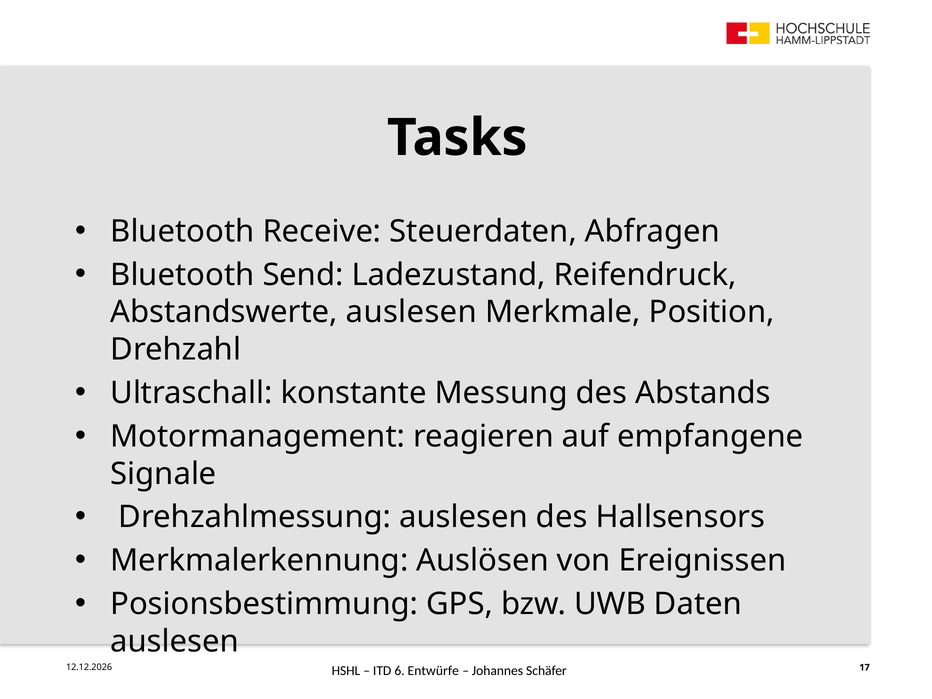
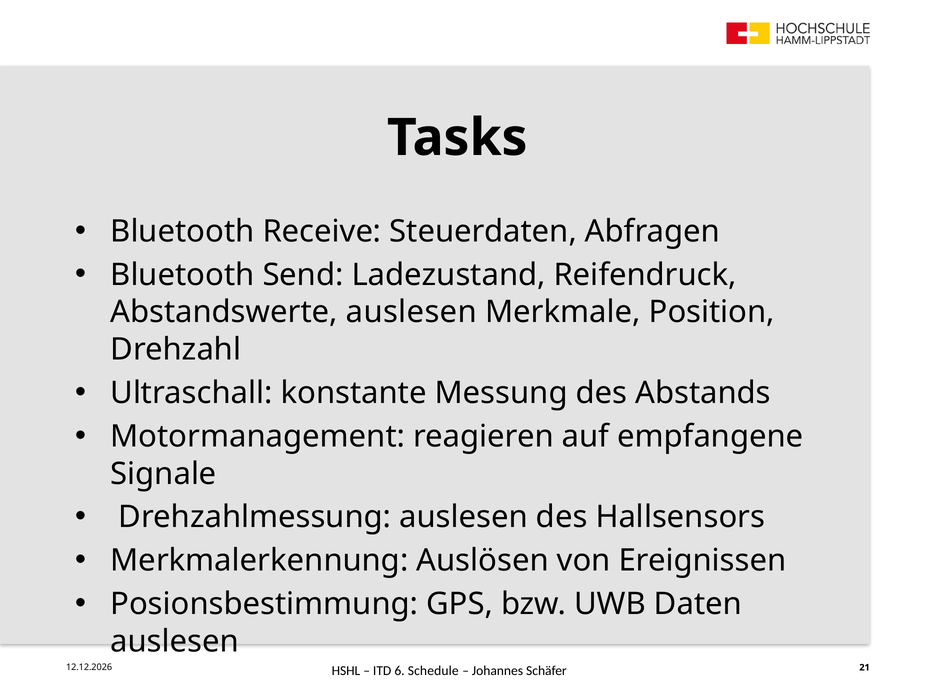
17: 17 -> 21
Entwürfe: Entwürfe -> Schedule
